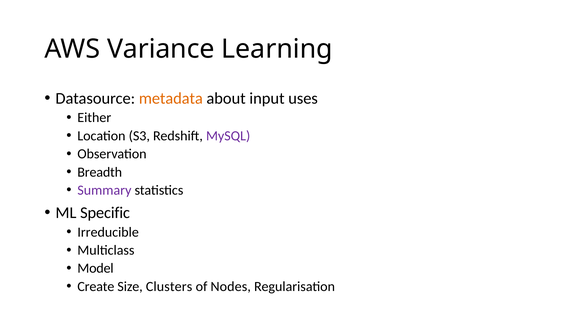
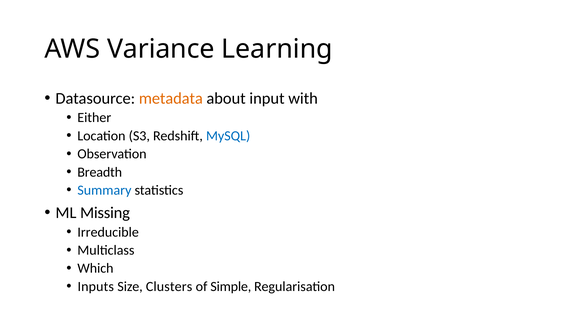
uses: uses -> with
MySQL colour: purple -> blue
Summary colour: purple -> blue
Specific: Specific -> Missing
Model: Model -> Which
Create: Create -> Inputs
Nodes: Nodes -> Simple
